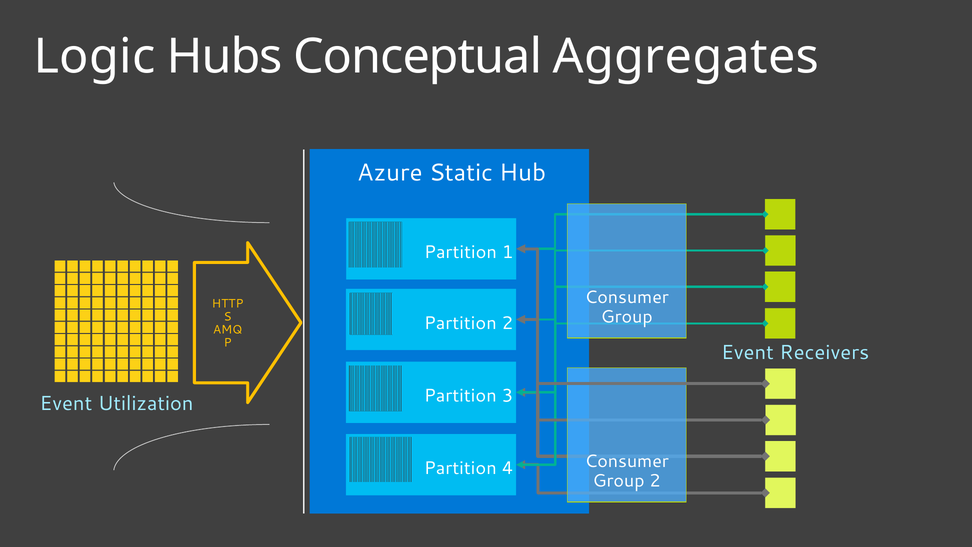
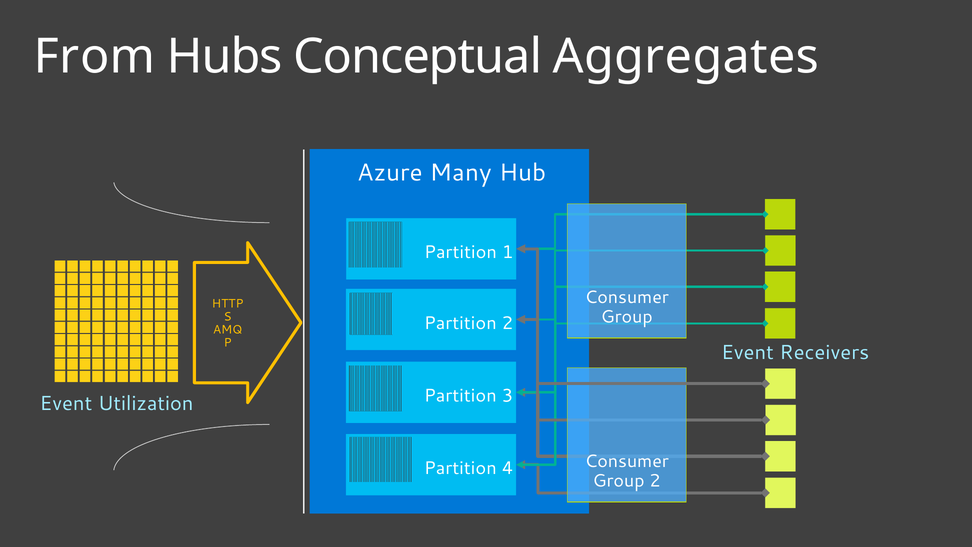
Logic: Logic -> From
Static: Static -> Many
